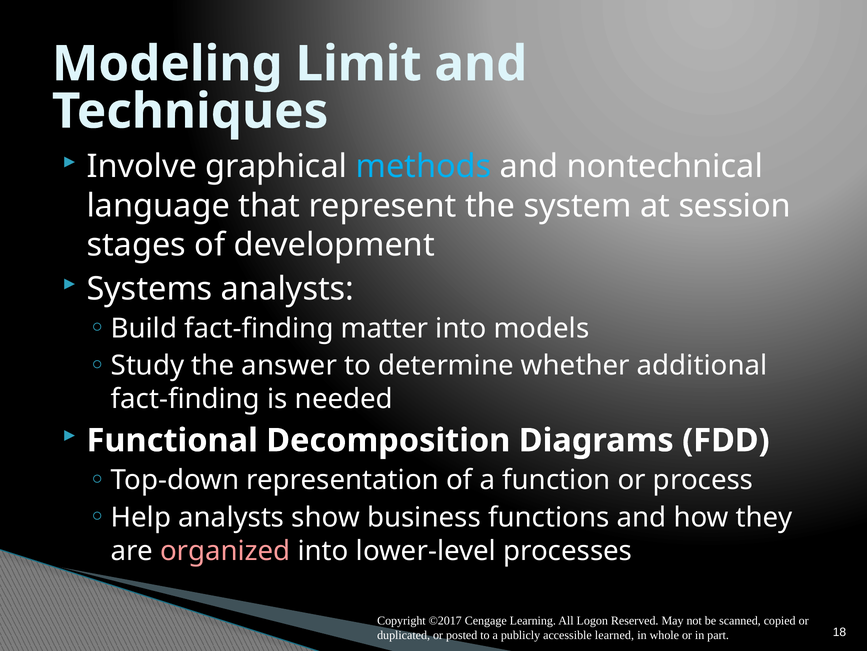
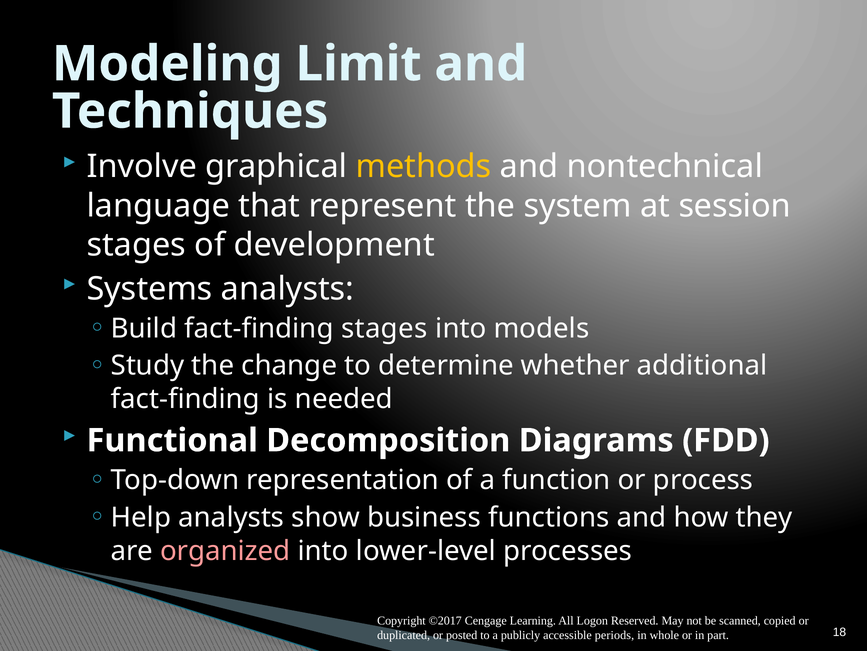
methods colour: light blue -> yellow
fact-finding matter: matter -> stages
answer: answer -> change
learned: learned -> periods
